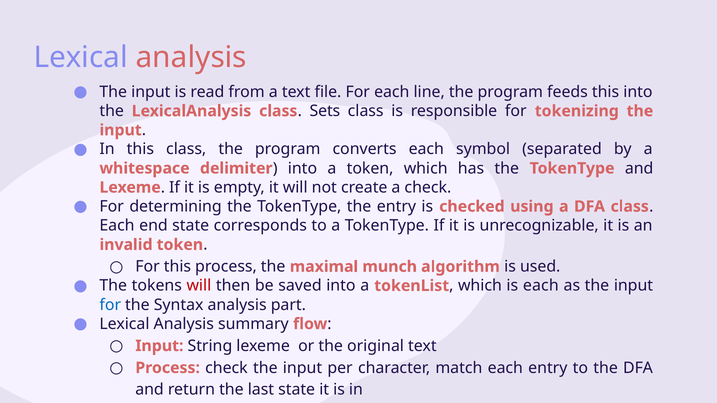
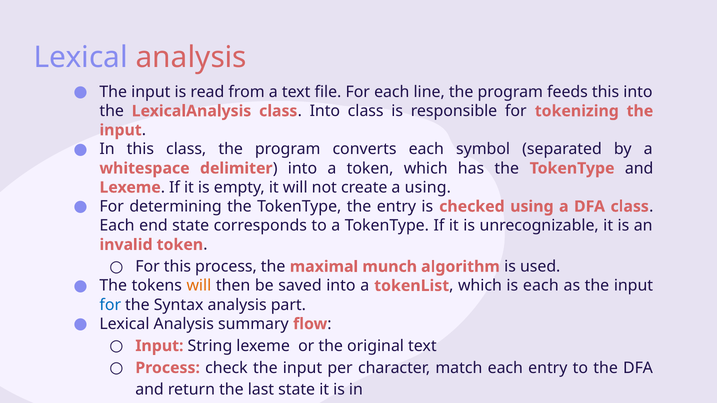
class Sets: Sets -> Into
a check: check -> using
will at (199, 286) colour: red -> orange
